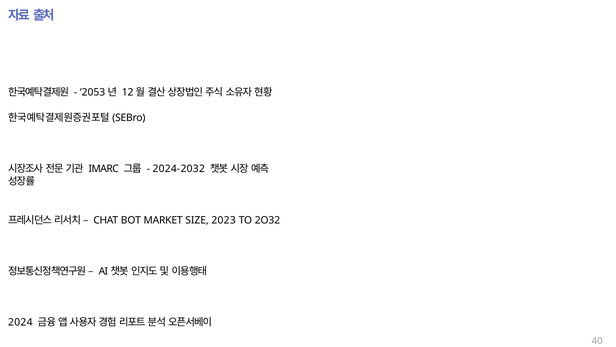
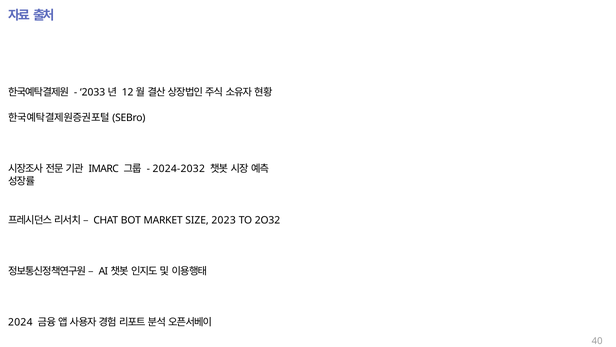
2053: 2053 -> 2033
